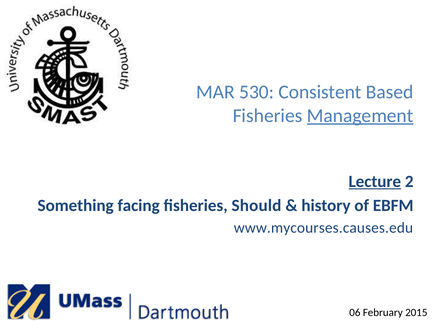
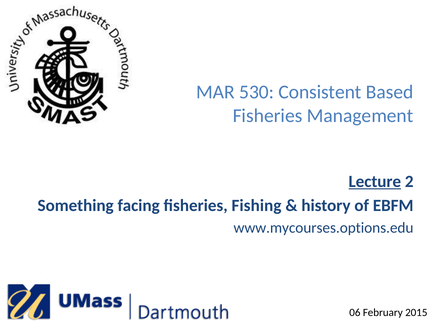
Management underline: present -> none
Should: Should -> Fishing
www.mycourses.causes.edu: www.mycourses.causes.edu -> www.mycourses.options.edu
